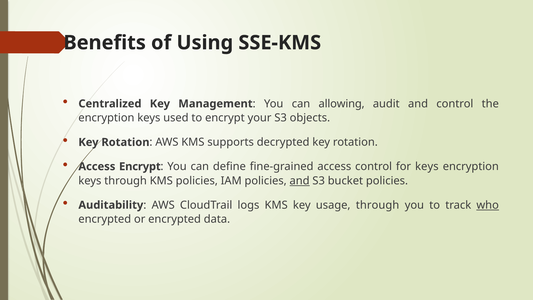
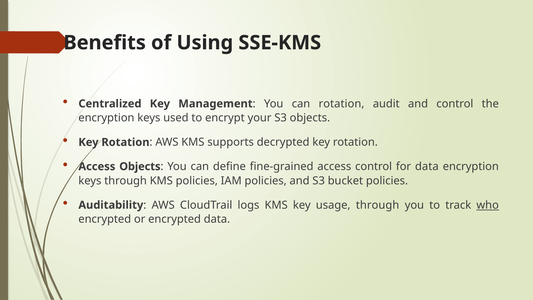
can allowing: allowing -> rotation
Access Encrypt: Encrypt -> Objects
for keys: keys -> data
and at (300, 181) underline: present -> none
